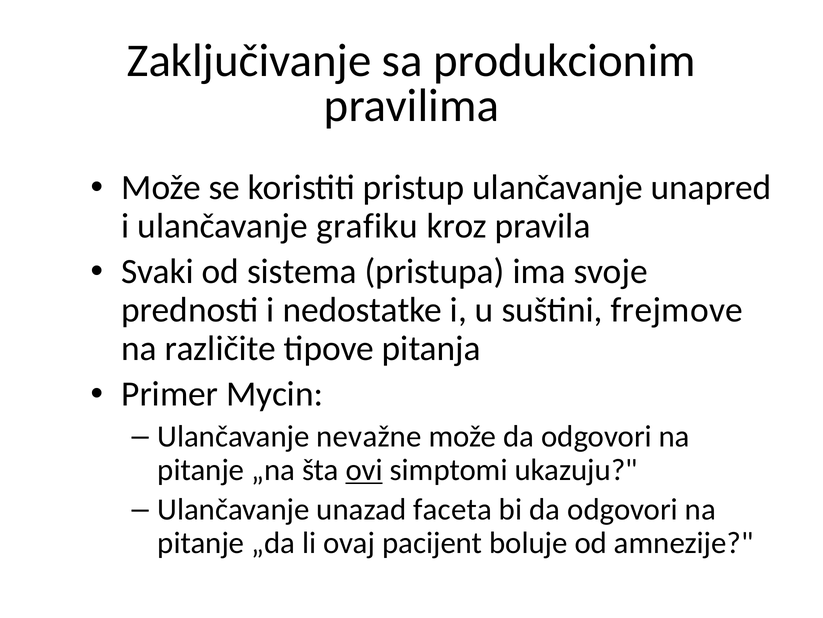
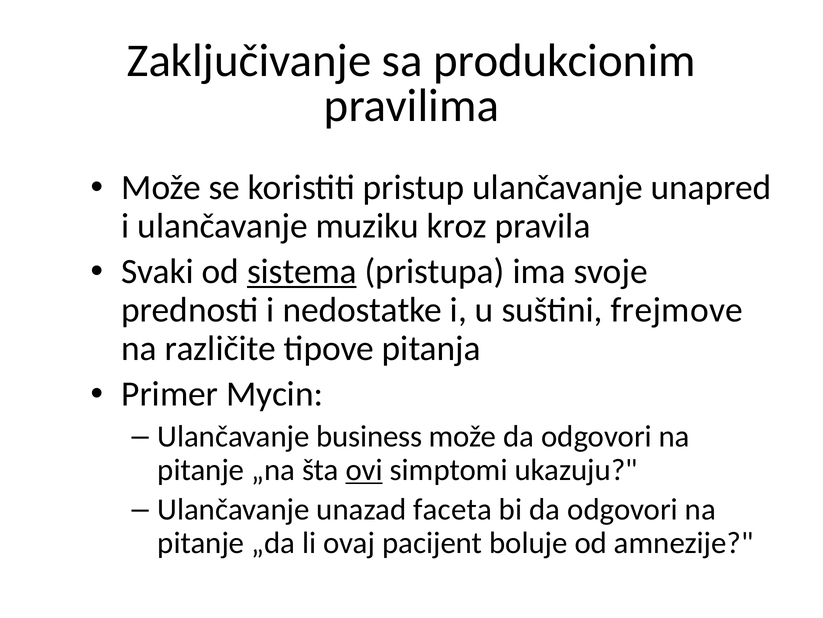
grafiku: grafiku -> muziku
sistema underline: none -> present
nevažne: nevažne -> business
